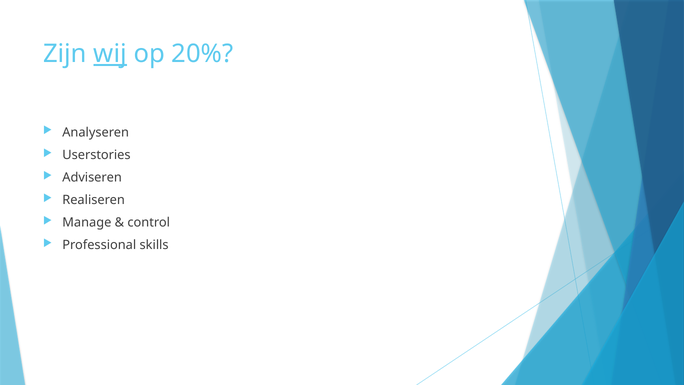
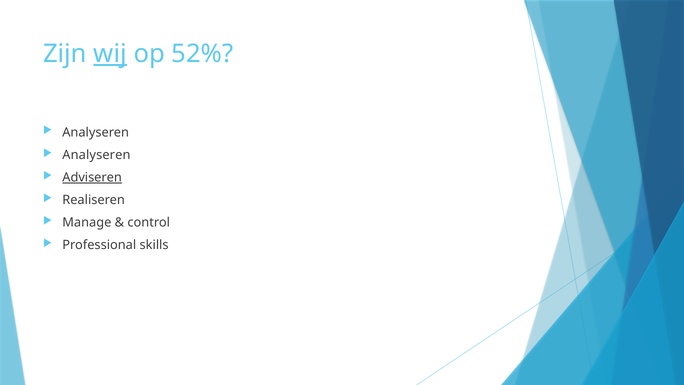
20%: 20% -> 52%
Userstories at (96, 155): Userstories -> Analyseren
Adviseren underline: none -> present
